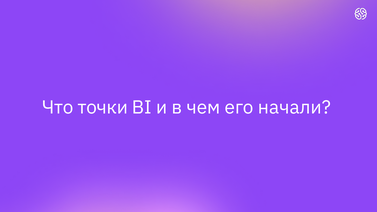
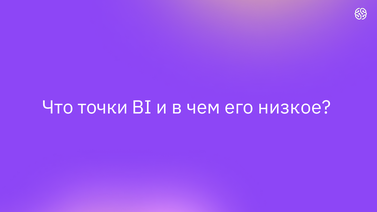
начали: начали -> низкое
